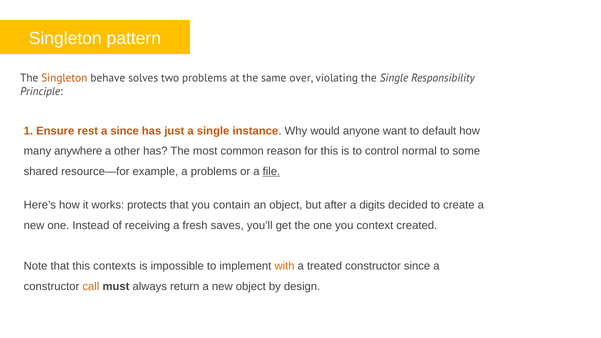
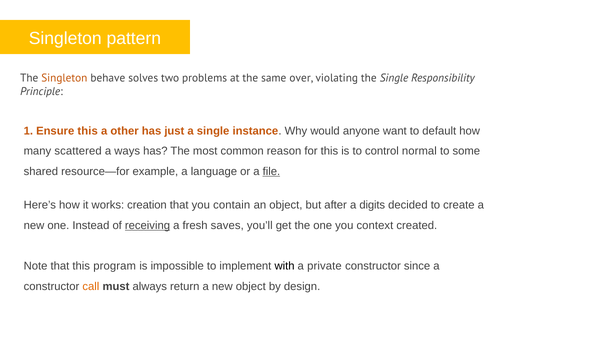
Ensure rest: rest -> this
a since: since -> other
anywhere: anywhere -> scattered
other: other -> ways
a problems: problems -> language
protects: protects -> creation
receiving underline: none -> present
contexts: contexts -> program
with colour: orange -> black
treated: treated -> private
